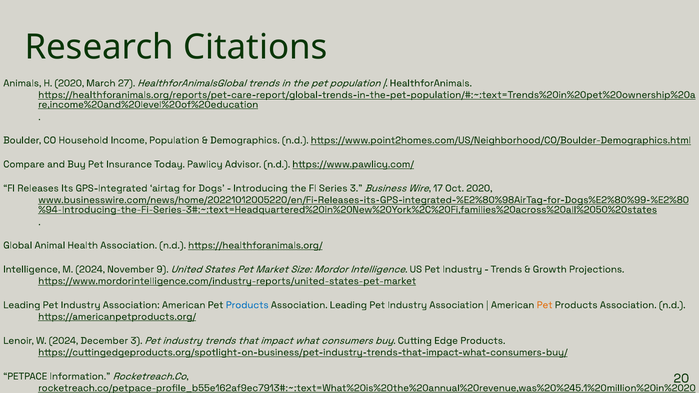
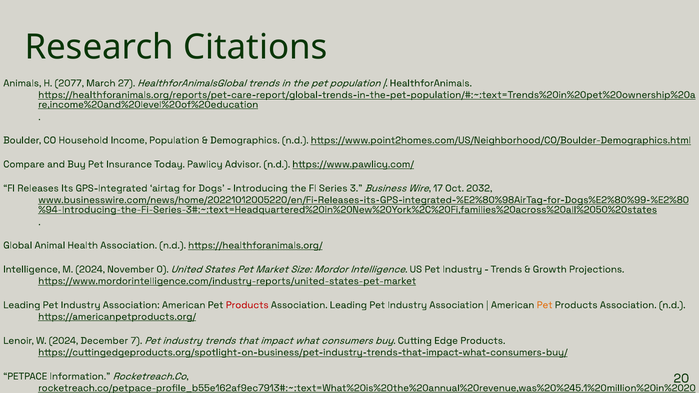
H 2020: 2020 -> 2077
Oct 2020: 2020 -> 2032
9: 9 -> 0
Products at (247, 305) colour: blue -> red
December 3: 3 -> 7
